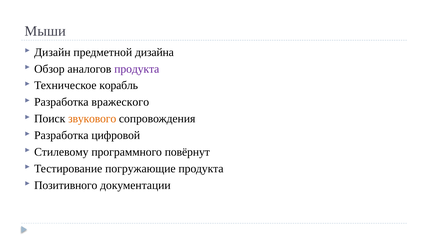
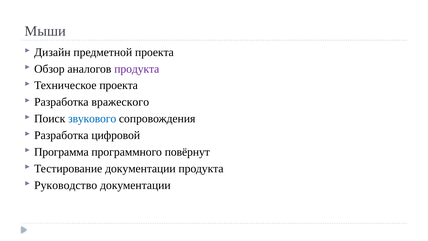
предметной дизайна: дизайна -> проекта
Техническое корабль: корабль -> проекта
звукового colour: orange -> blue
Стилевому: Стилевому -> Программа
Тестирование погружающие: погружающие -> документации
Позитивного: Позитивного -> Руководство
